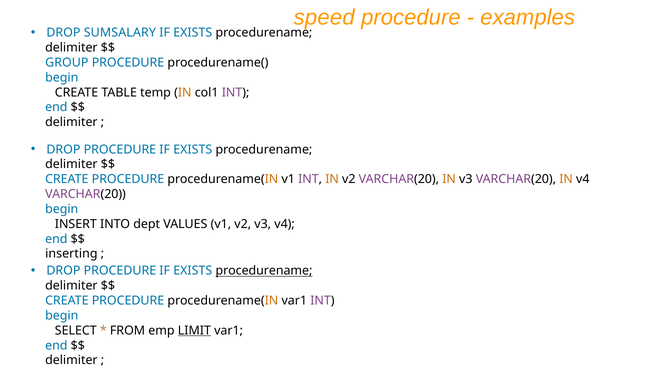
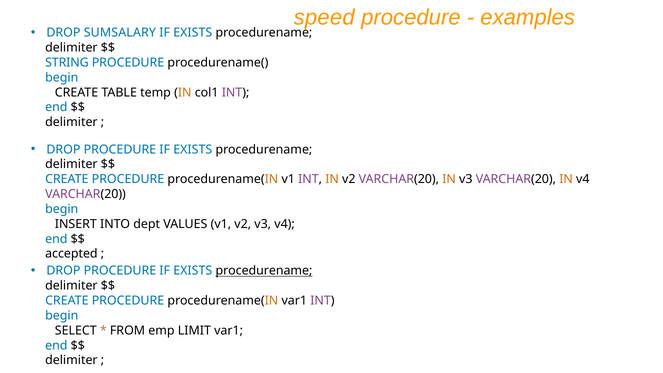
GROUP: GROUP -> STRING
inserting: inserting -> accepted
LIMIT underline: present -> none
